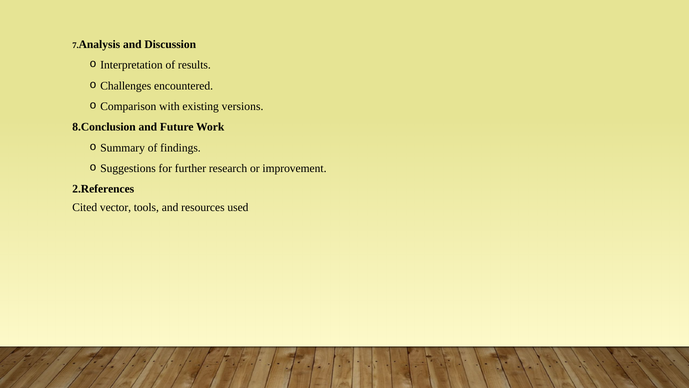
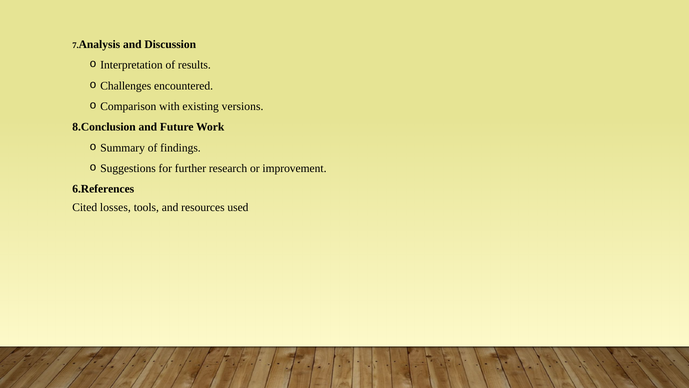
2.References: 2.References -> 6.References
vector: vector -> losses
